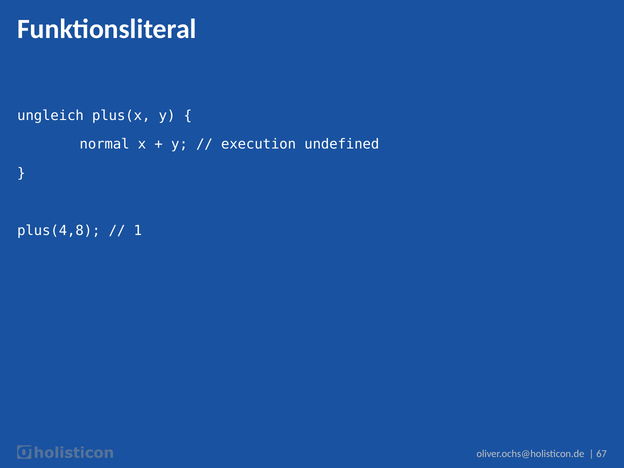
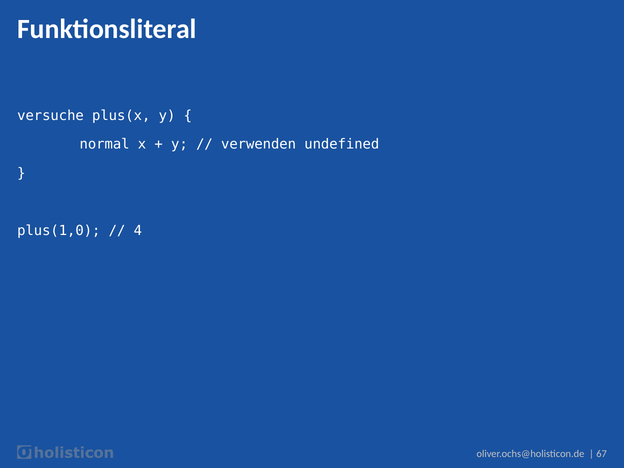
ungleich: ungleich -> versuche
execution: execution -> verwenden
plus(4,8: plus(4,8 -> plus(1,0
1: 1 -> 4
